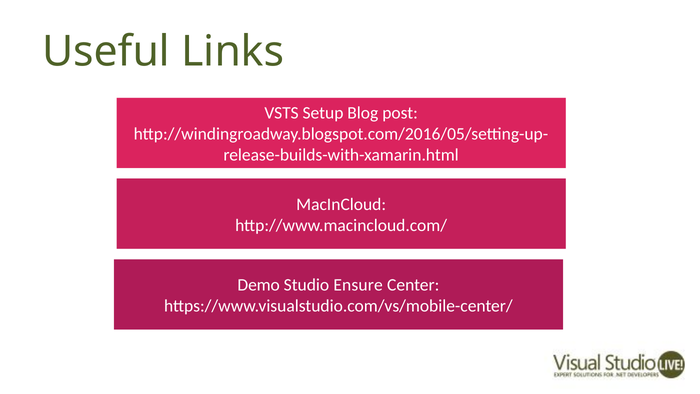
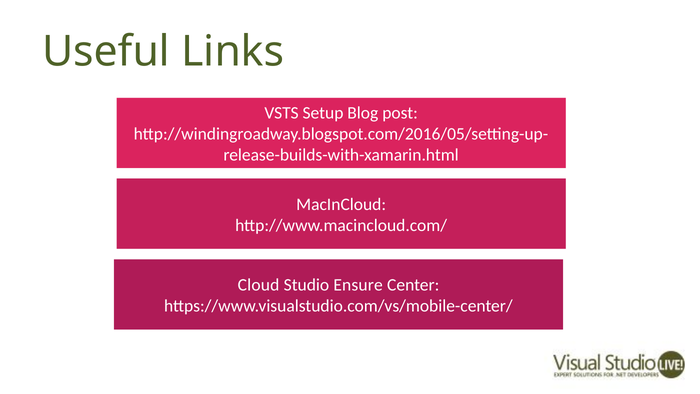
Demo: Demo -> Cloud
